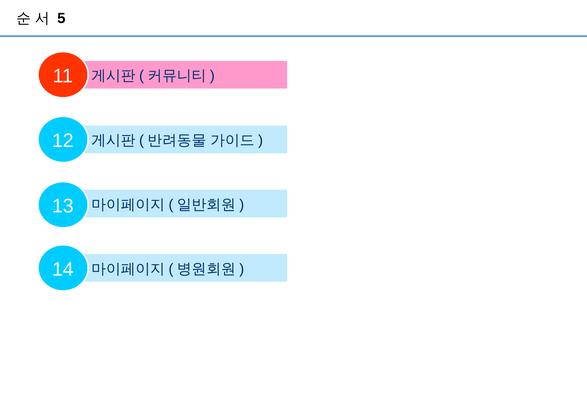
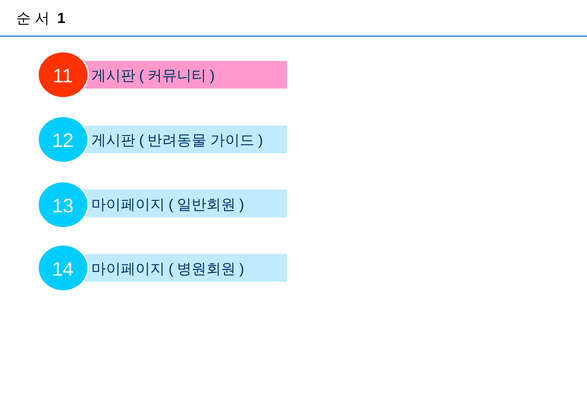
5: 5 -> 1
